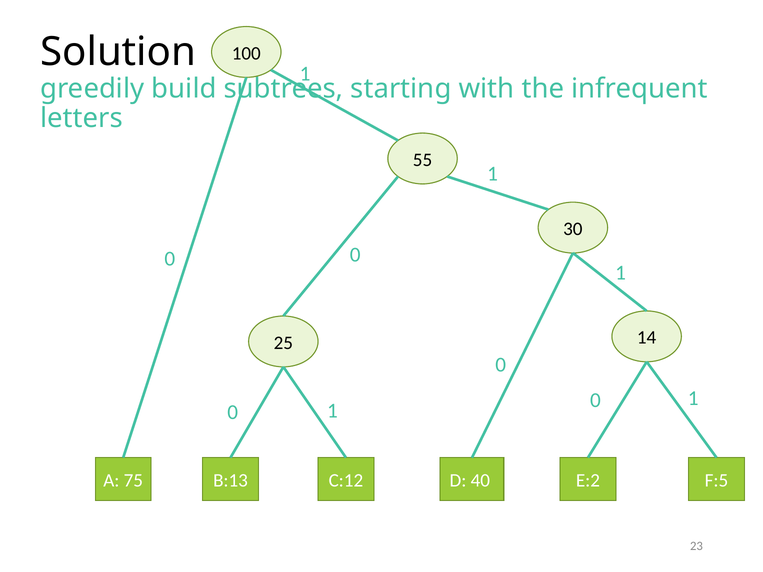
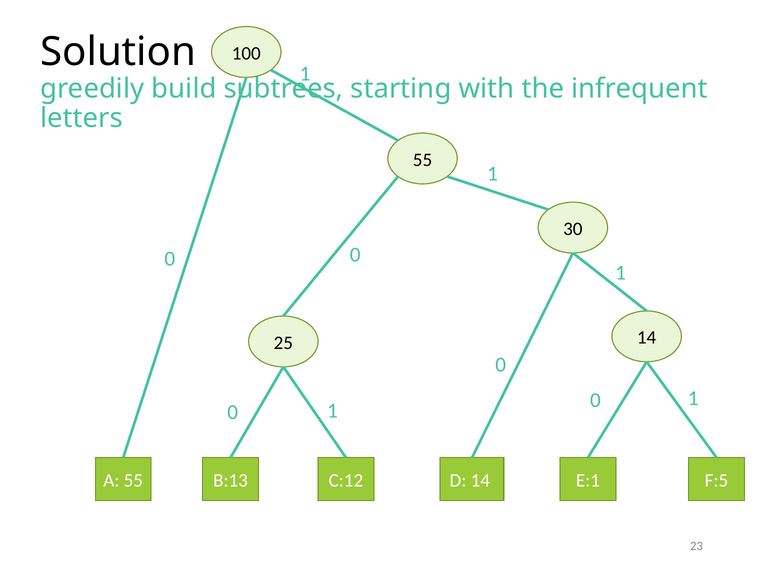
A 75: 75 -> 55
E:2: E:2 -> E:1
D 40: 40 -> 14
